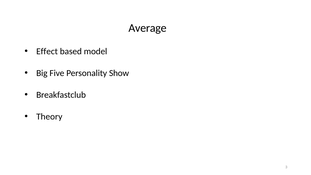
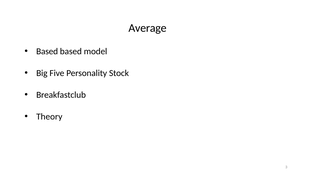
Effect at (47, 51): Effect -> Based
Show: Show -> Stock
